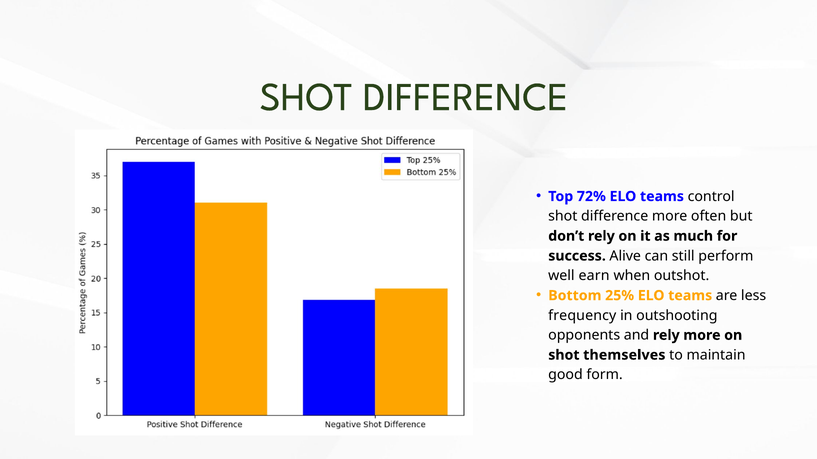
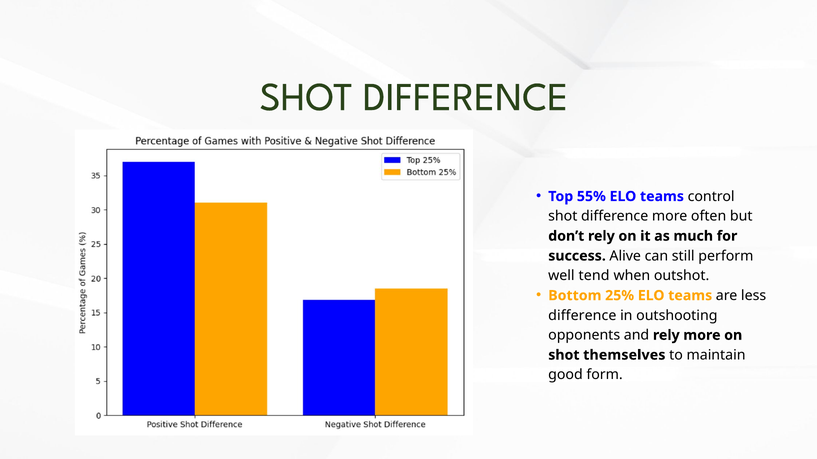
72%: 72% -> 55%
earn: earn -> tend
frequency at (582, 316): frequency -> difference
